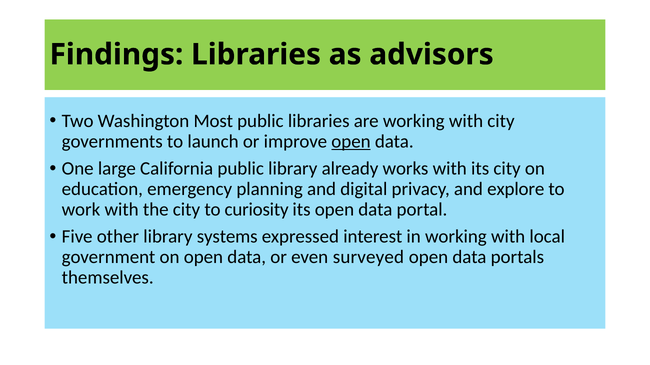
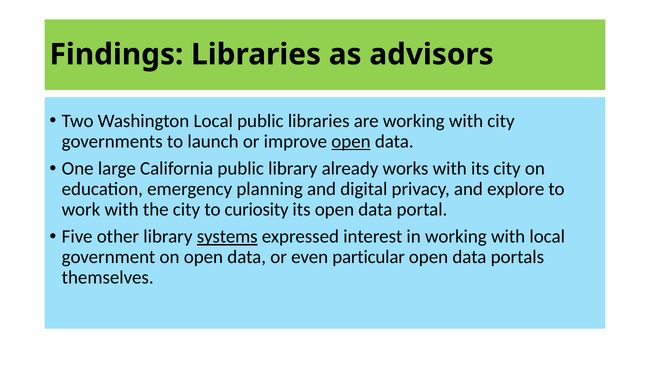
Washington Most: Most -> Local
systems underline: none -> present
surveyed: surveyed -> particular
